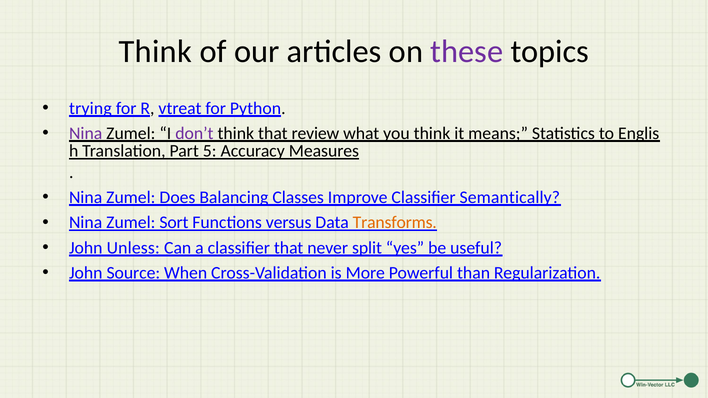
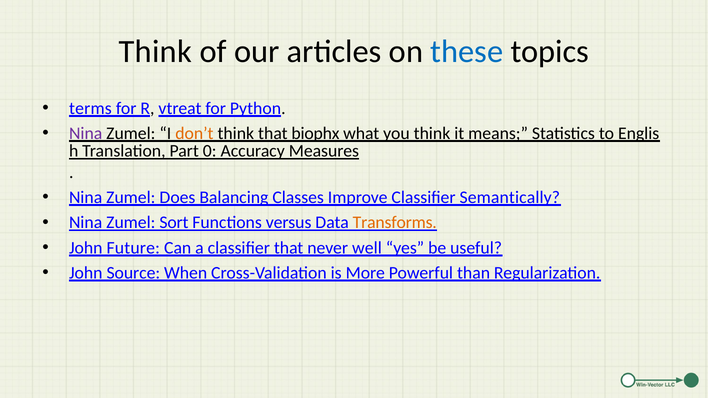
these colour: purple -> blue
trying: trying -> terms
don’t colour: purple -> orange
review: review -> biophx
5: 5 -> 0
Unless: Unless -> Future
split: split -> well
